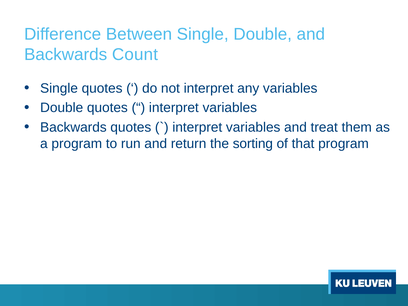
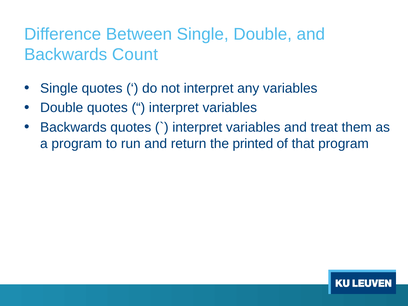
sorting: sorting -> printed
